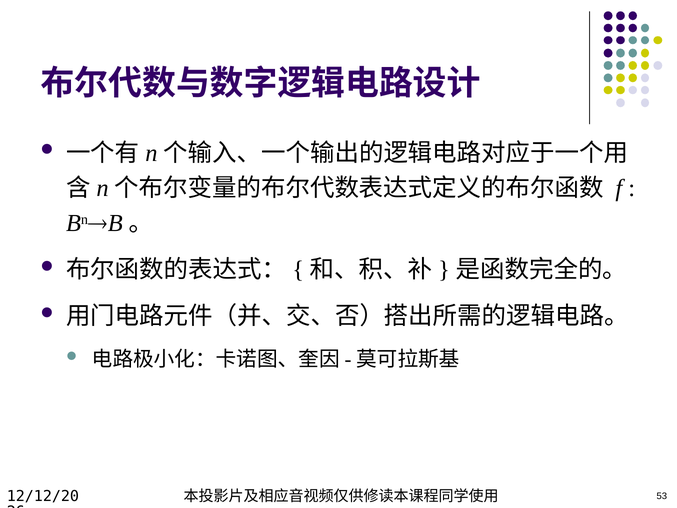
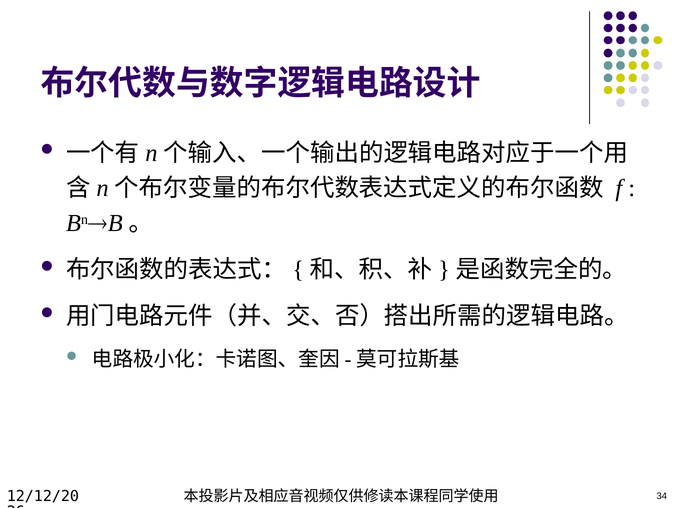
53: 53 -> 34
